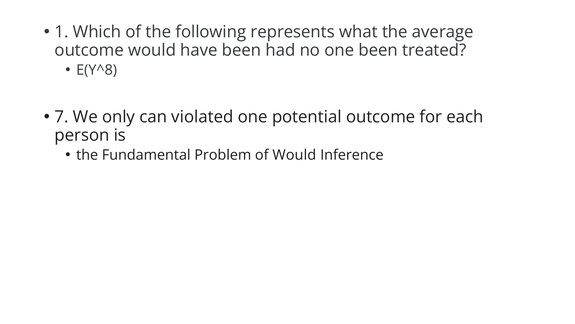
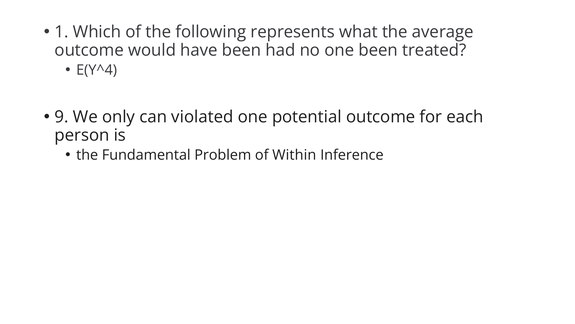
E(Y^8: E(Y^8 -> E(Y^4
7: 7 -> 9
of Would: Would -> Within
